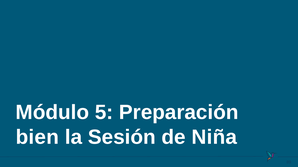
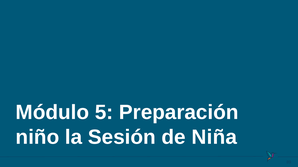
bien: bien -> niño
